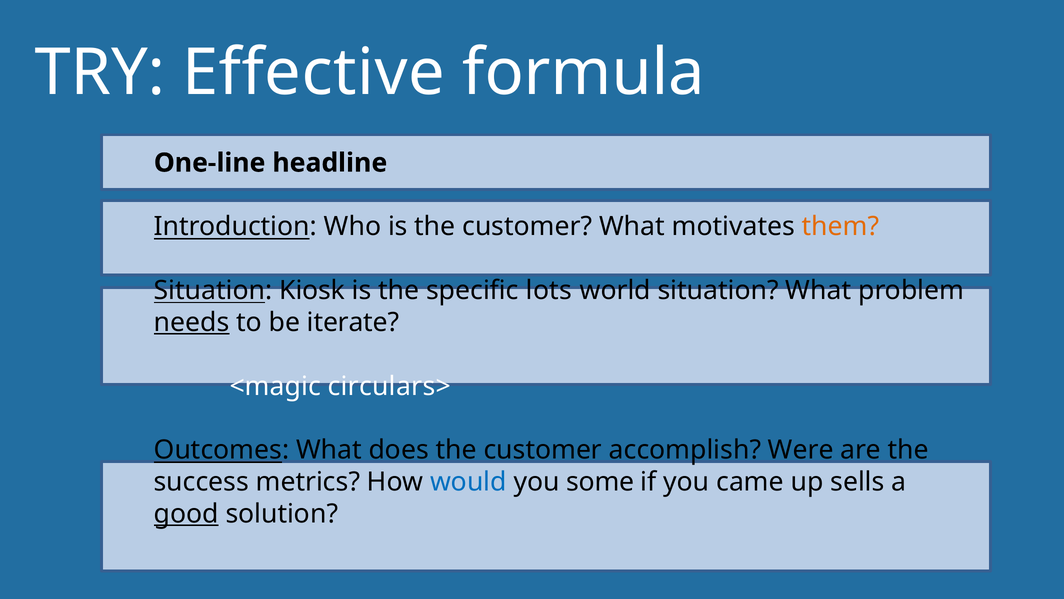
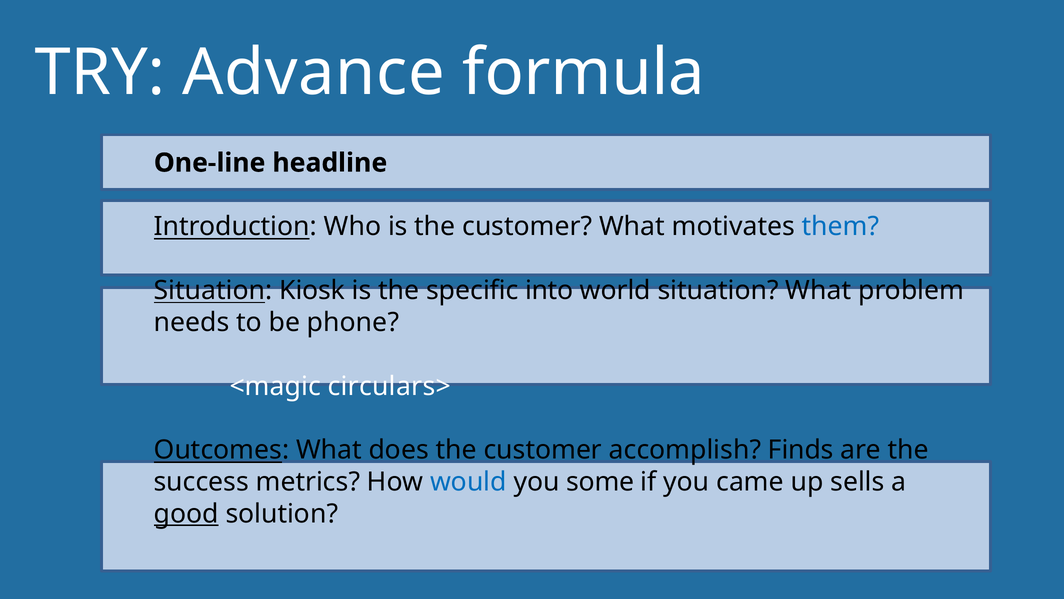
Effective: Effective -> Advance
them colour: orange -> blue
lots: lots -> into
needs underline: present -> none
iterate: iterate -> phone
Were: Were -> Finds
